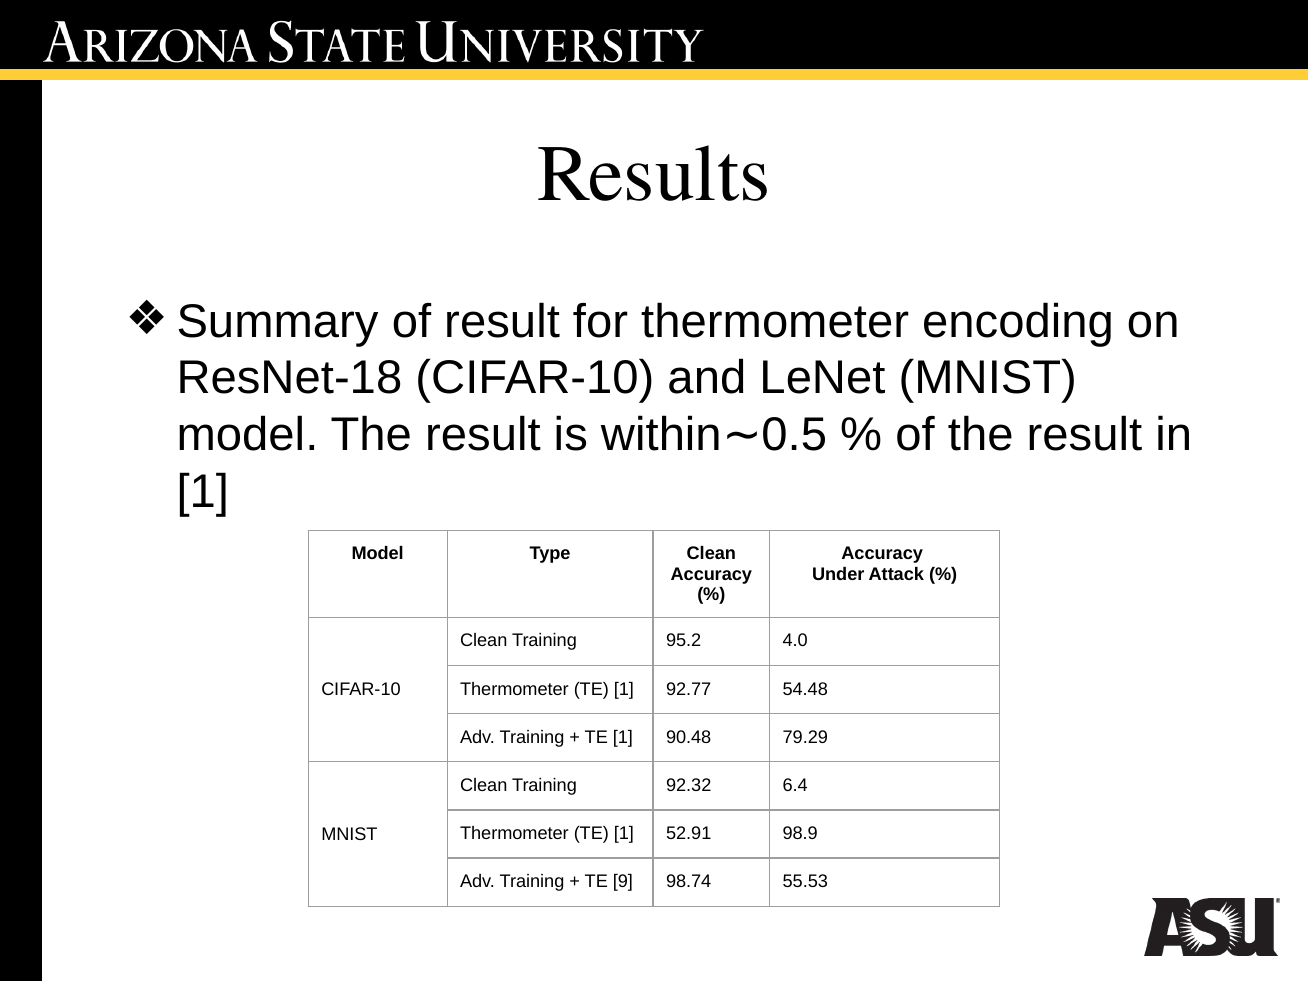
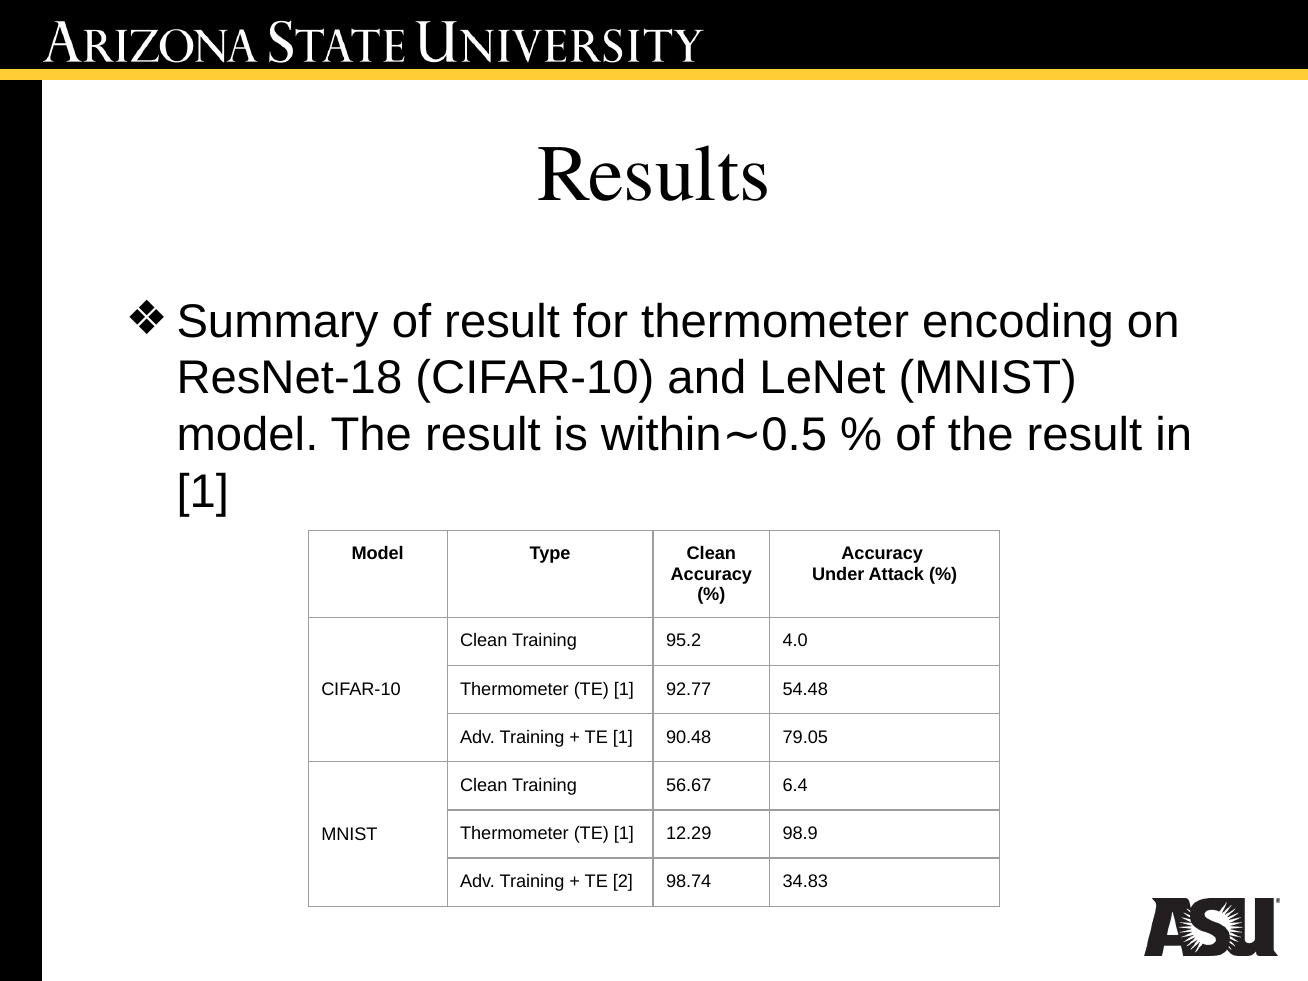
79.29: 79.29 -> 79.05
92.32: 92.32 -> 56.67
52.91: 52.91 -> 12.29
9: 9 -> 2
55.53: 55.53 -> 34.83
